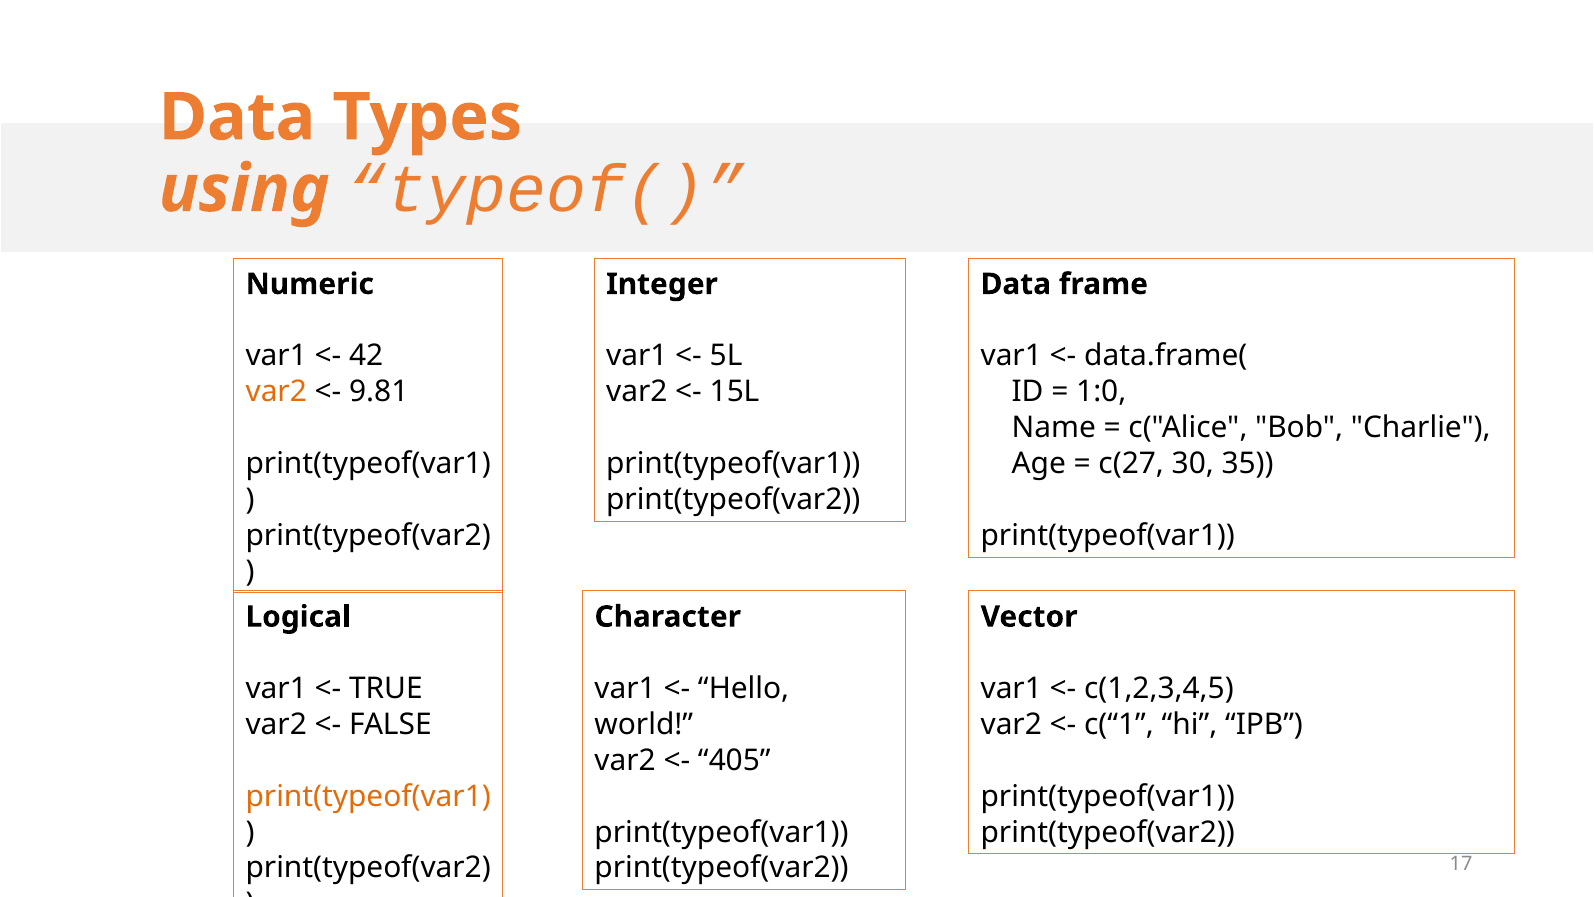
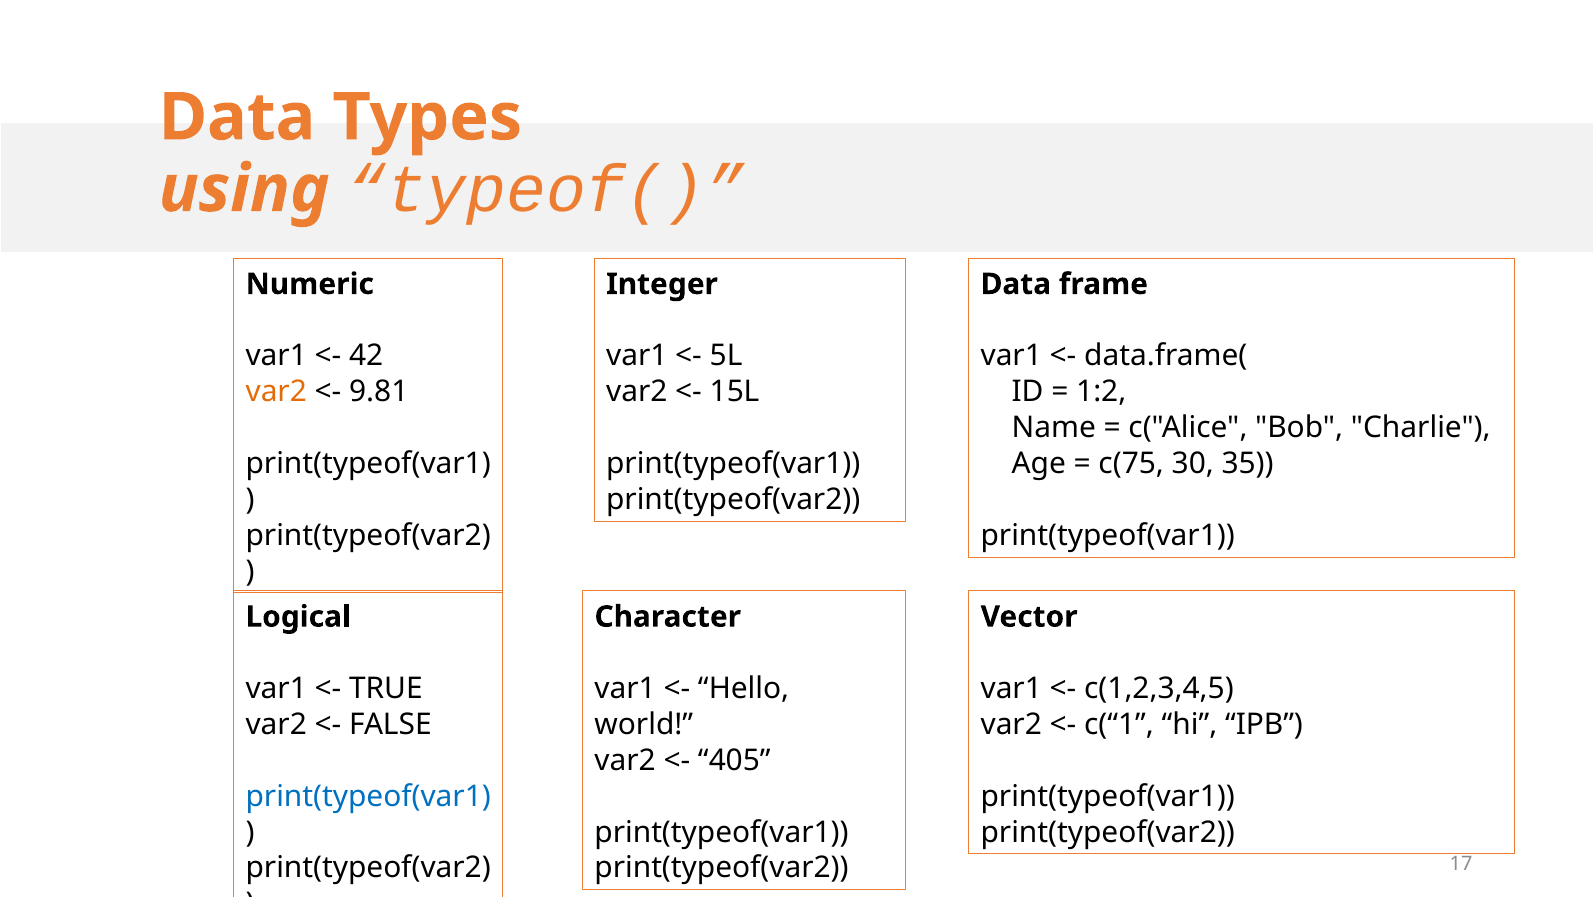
1:0: 1:0 -> 1:2
c(27: c(27 -> c(75
print(typeof(var1 at (368, 796) colour: orange -> blue
